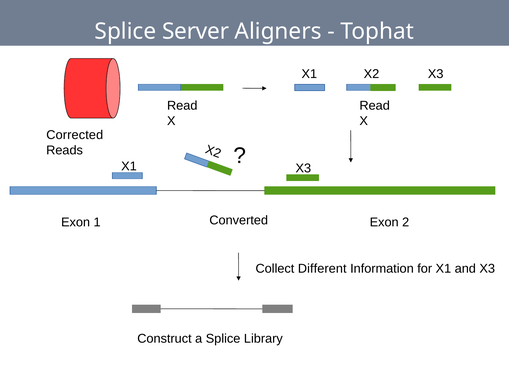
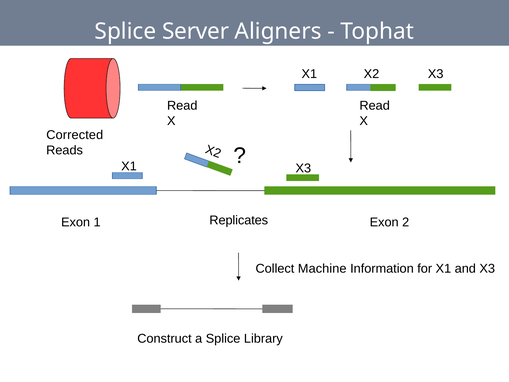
Converted: Converted -> Replicates
Different: Different -> Machine
